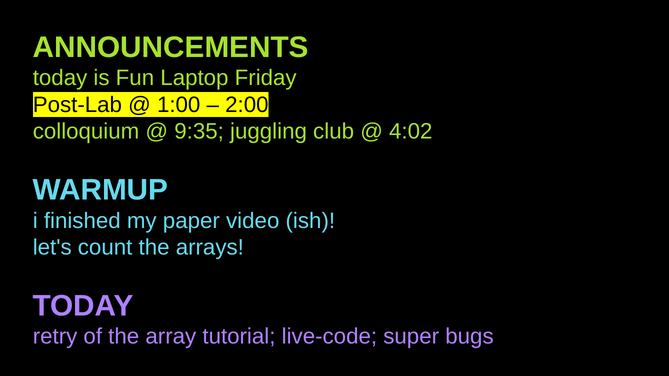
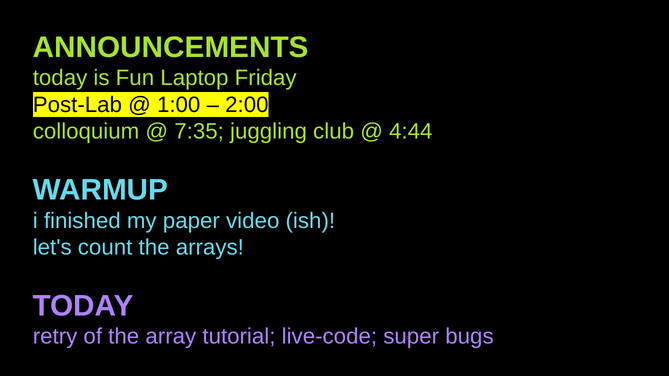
9:35: 9:35 -> 7:35
4:02: 4:02 -> 4:44
